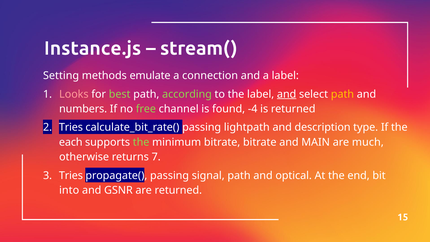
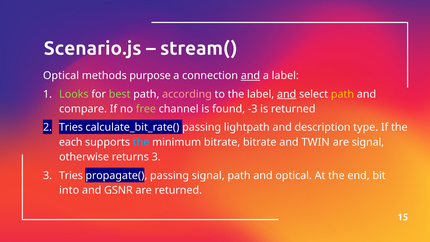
Instance.js: Instance.js -> Scenario.js
Setting at (61, 76): Setting -> Optical
emulate: emulate -> purpose
and at (250, 76) underline: none -> present
Looks colour: pink -> light green
according colour: light green -> pink
numbers: numbers -> compare
-4: -4 -> -3
the at (141, 142) colour: light green -> light blue
MAIN: MAIN -> TWIN
are much: much -> signal
returns 7: 7 -> 3
